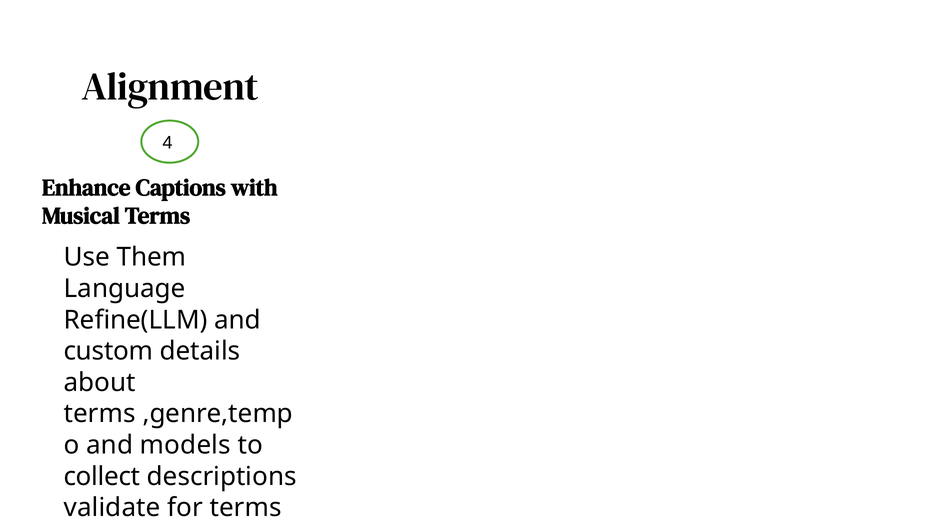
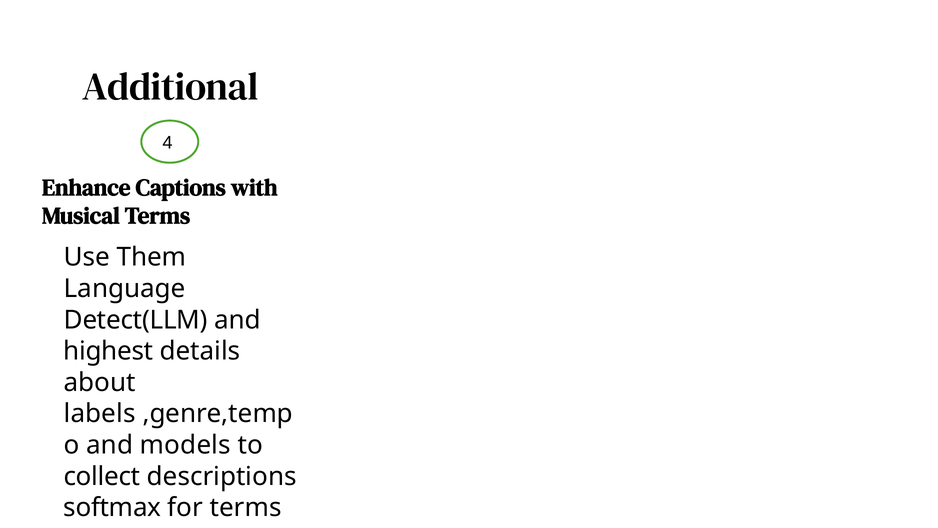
Alignment: Alignment -> Additional
Refine(LLM: Refine(LLM -> Detect(LLM
custom: custom -> highest
terms at (100, 414): terms -> labels
validate: validate -> softmax
